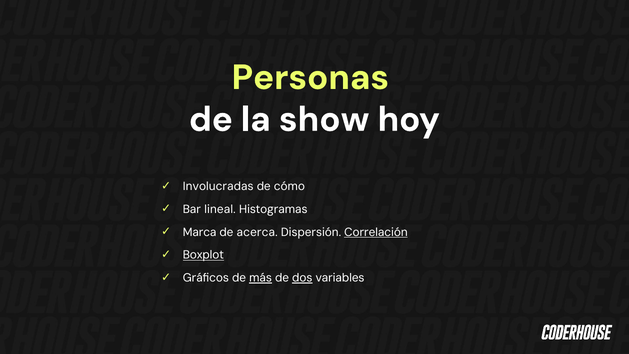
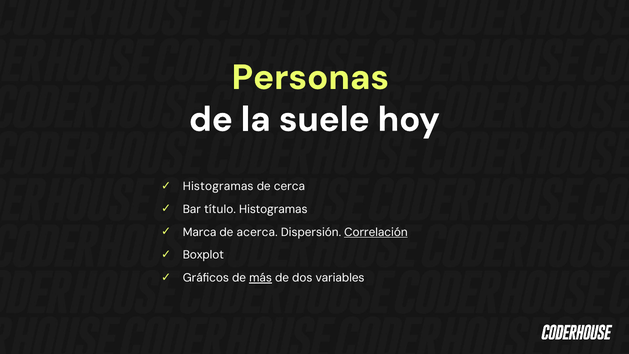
show: show -> suele
Involucradas at (218, 186): Involucradas -> Histogramas
cómo: cómo -> cerca
lineal: lineal -> título
Boxplot underline: present -> none
dos underline: present -> none
